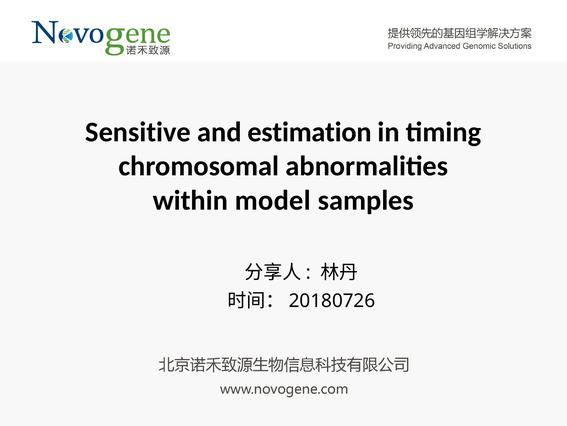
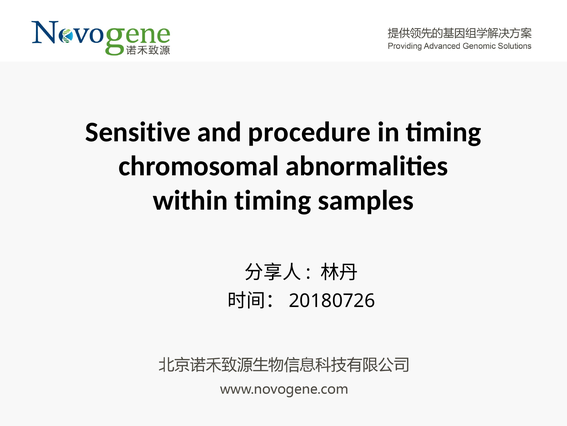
estimation: estimation -> procedure
within model: model -> timing
